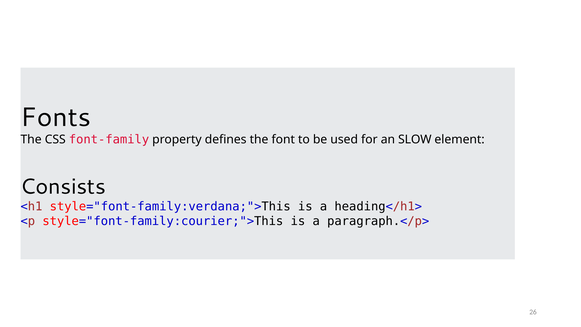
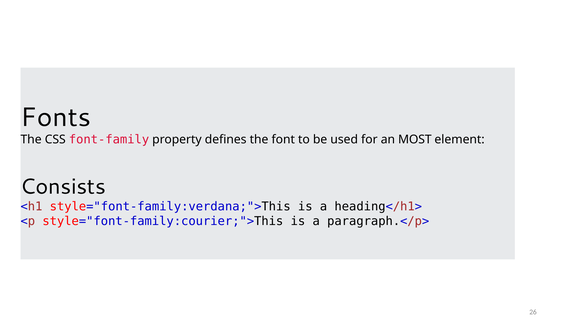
SLOW: SLOW -> MOST
